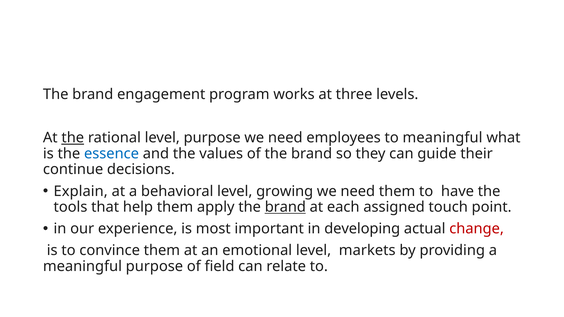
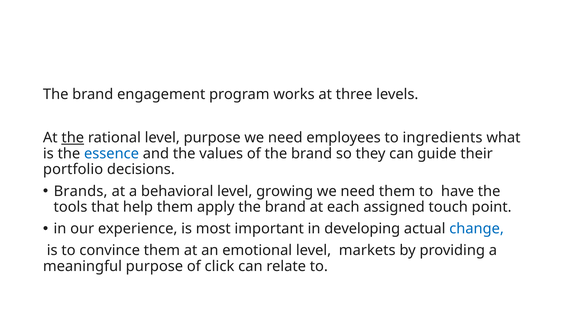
to meaningful: meaningful -> ingredients
continue: continue -> portfolio
Explain: Explain -> Brands
brand at (285, 207) underline: present -> none
change colour: red -> blue
field: field -> click
